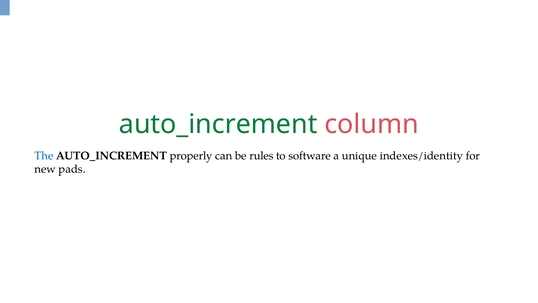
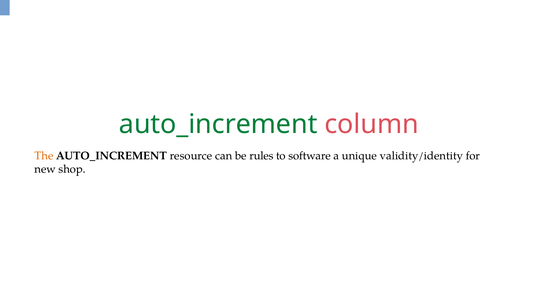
The colour: blue -> orange
properly: properly -> resource
indexes/identity: indexes/identity -> validity/identity
pads: pads -> shop
